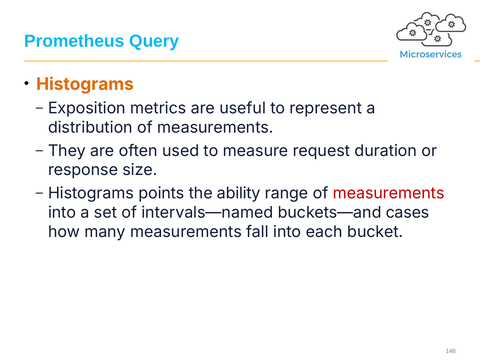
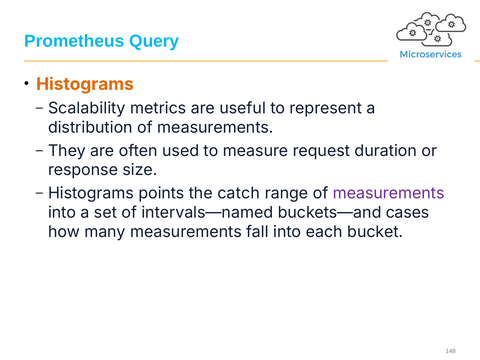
Exposition: Exposition -> Scalability
ability: ability -> catch
measurements at (389, 193) colour: red -> purple
